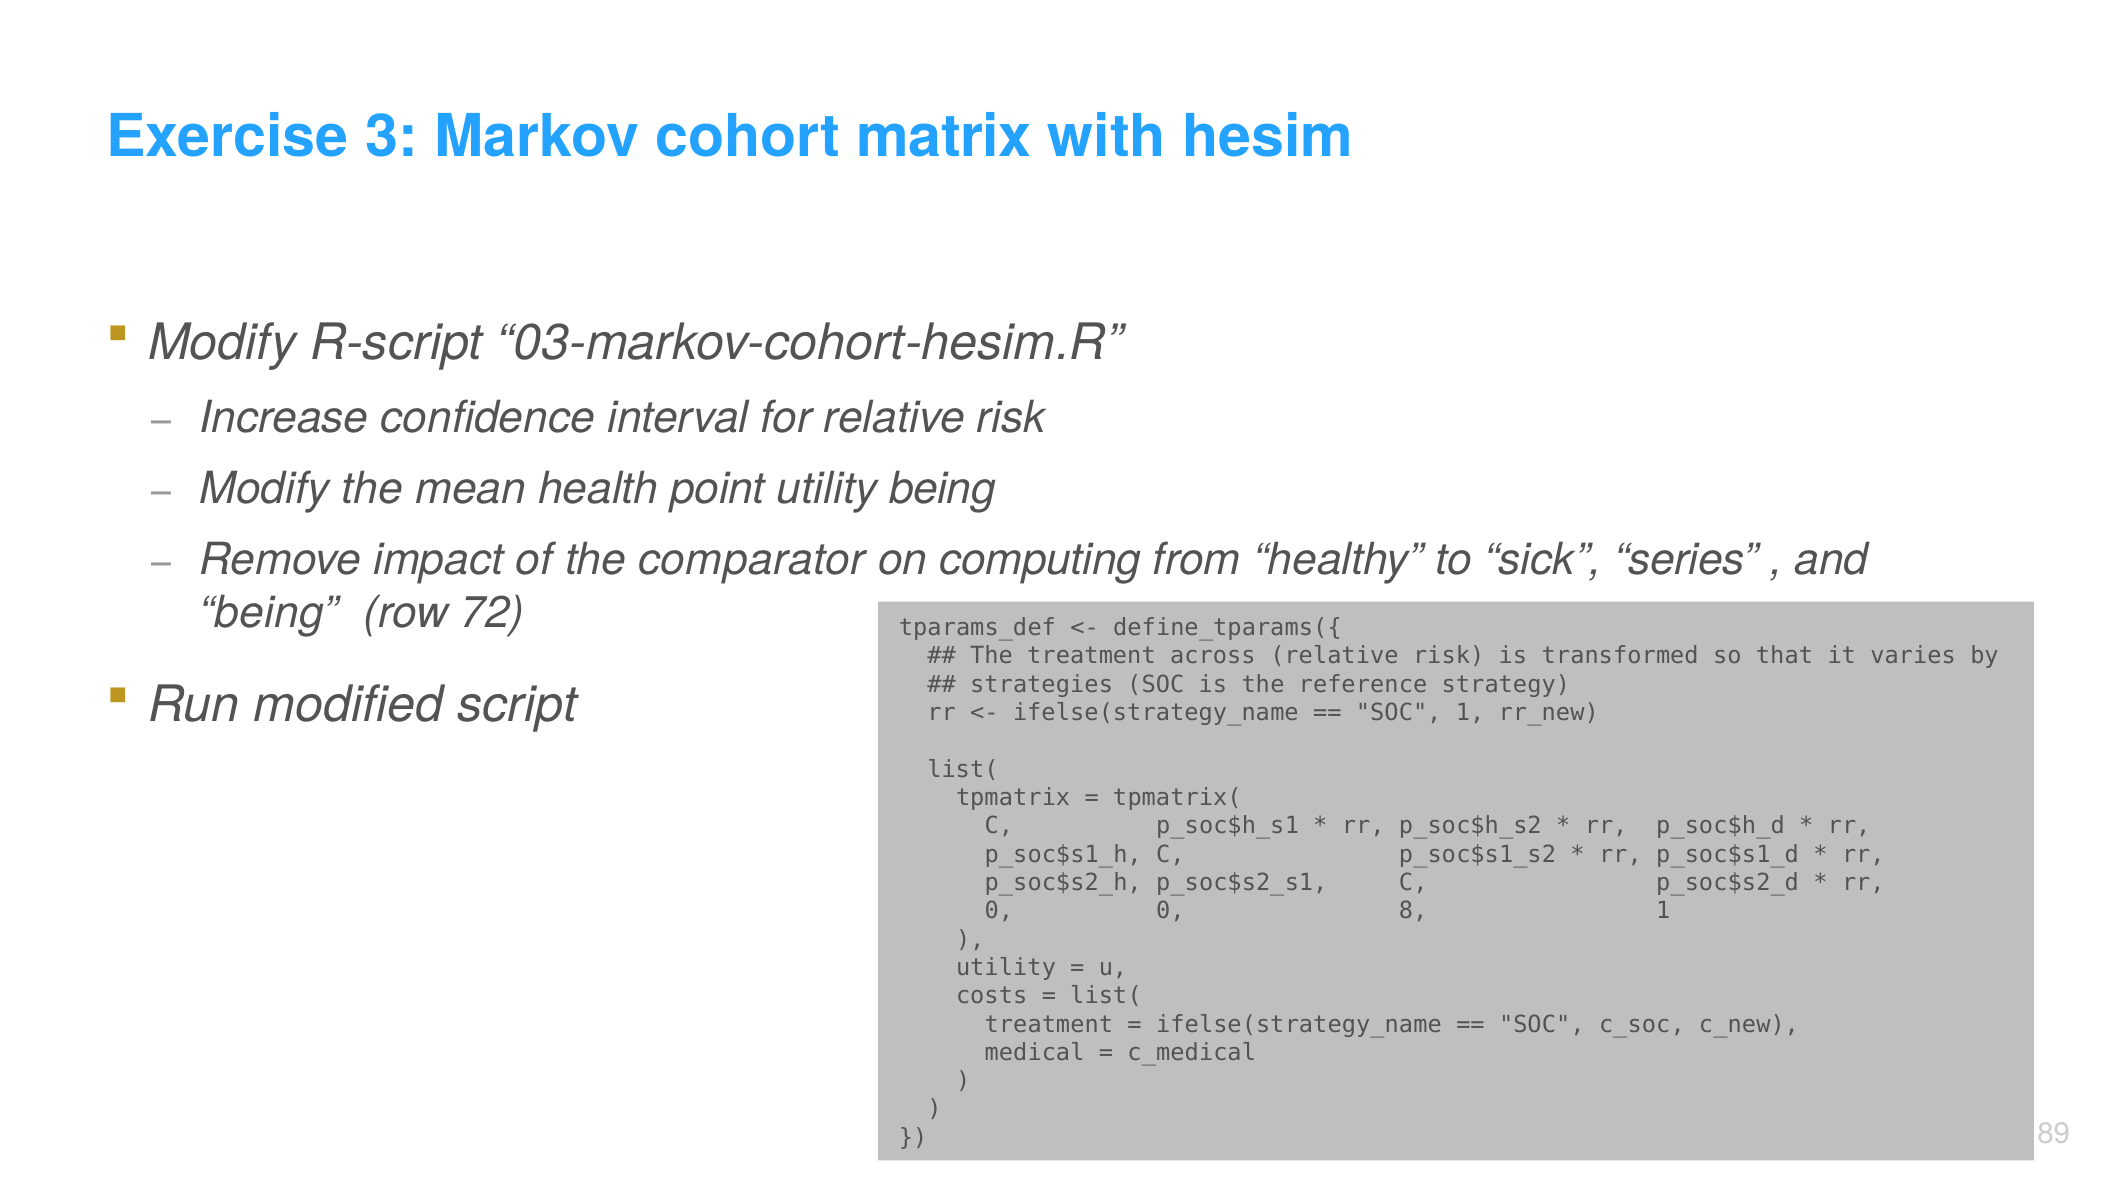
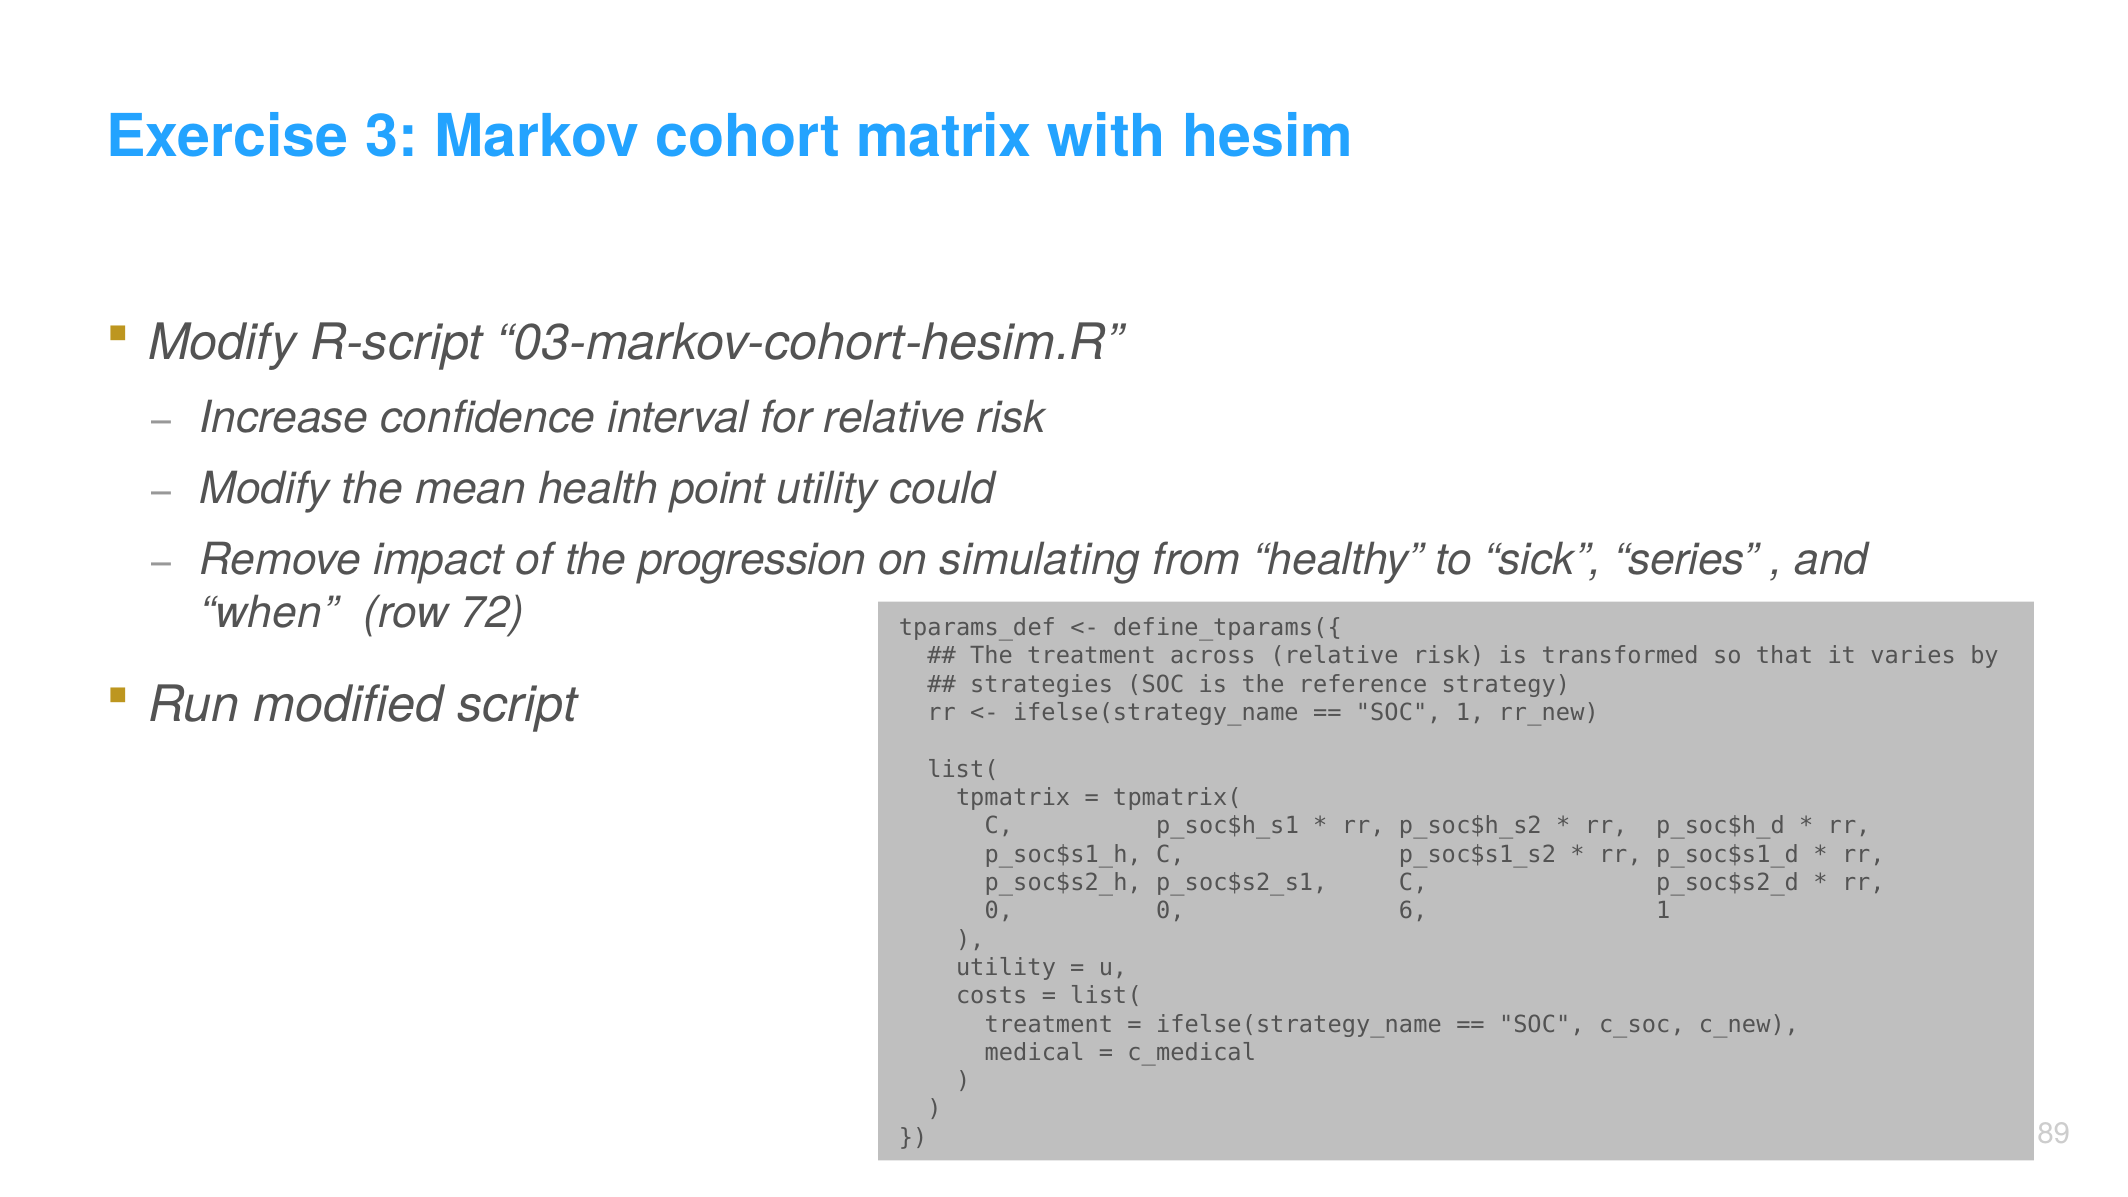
utility being: being -> could
comparator: comparator -> progression
computing: computing -> simulating
being at (269, 613): being -> when
8: 8 -> 6
